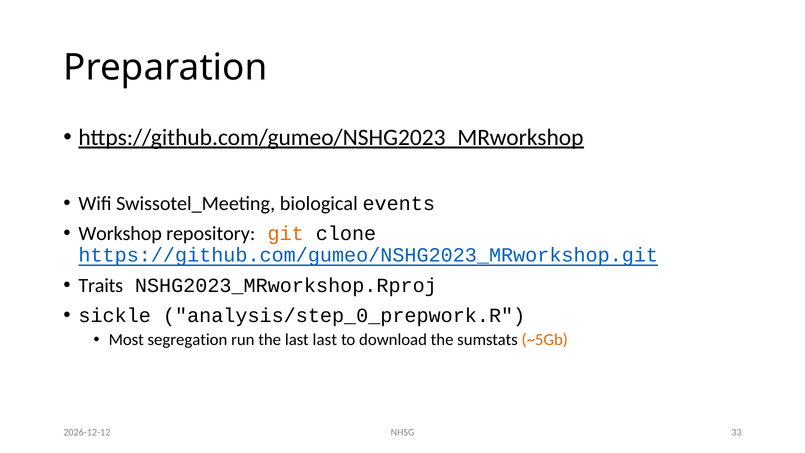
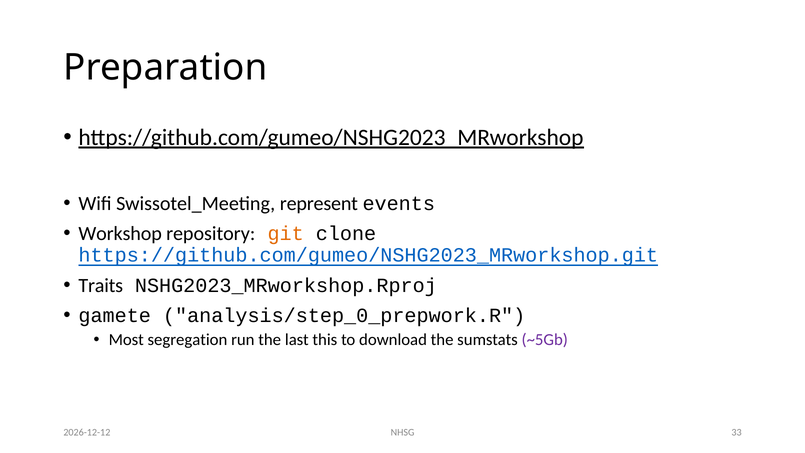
biological: biological -> represent
sickle: sickle -> gamete
last last: last -> this
~5Gb colour: orange -> purple
